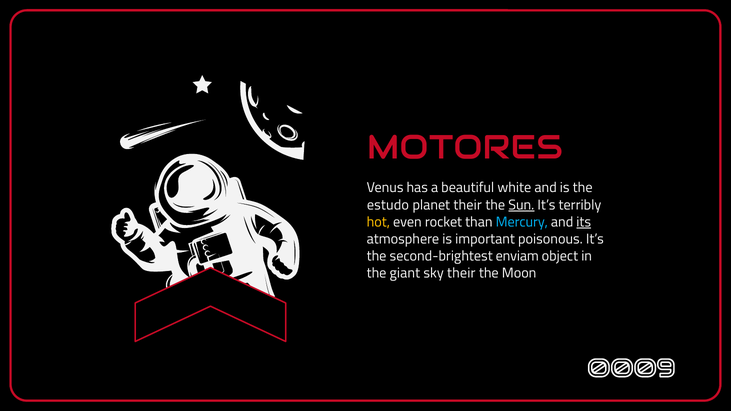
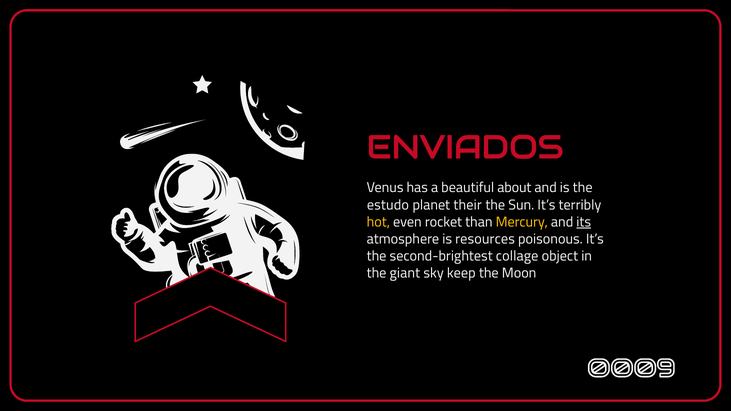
MOTORES: MOTORES -> ENVIADOS
white: white -> about
Sun underline: present -> none
Mercury colour: light blue -> yellow
important: important -> resources
enviam: enviam -> collage
sky their: their -> keep
